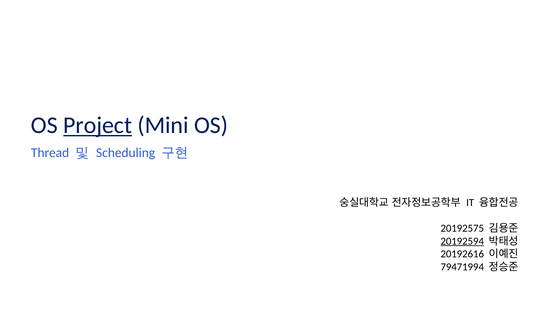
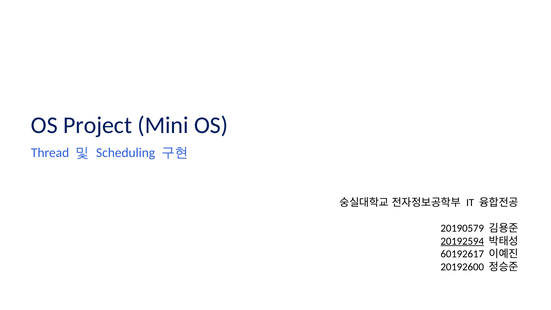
Project underline: present -> none
20192575: 20192575 -> 20190579
20192616: 20192616 -> 60192617
79471994: 79471994 -> 20192600
